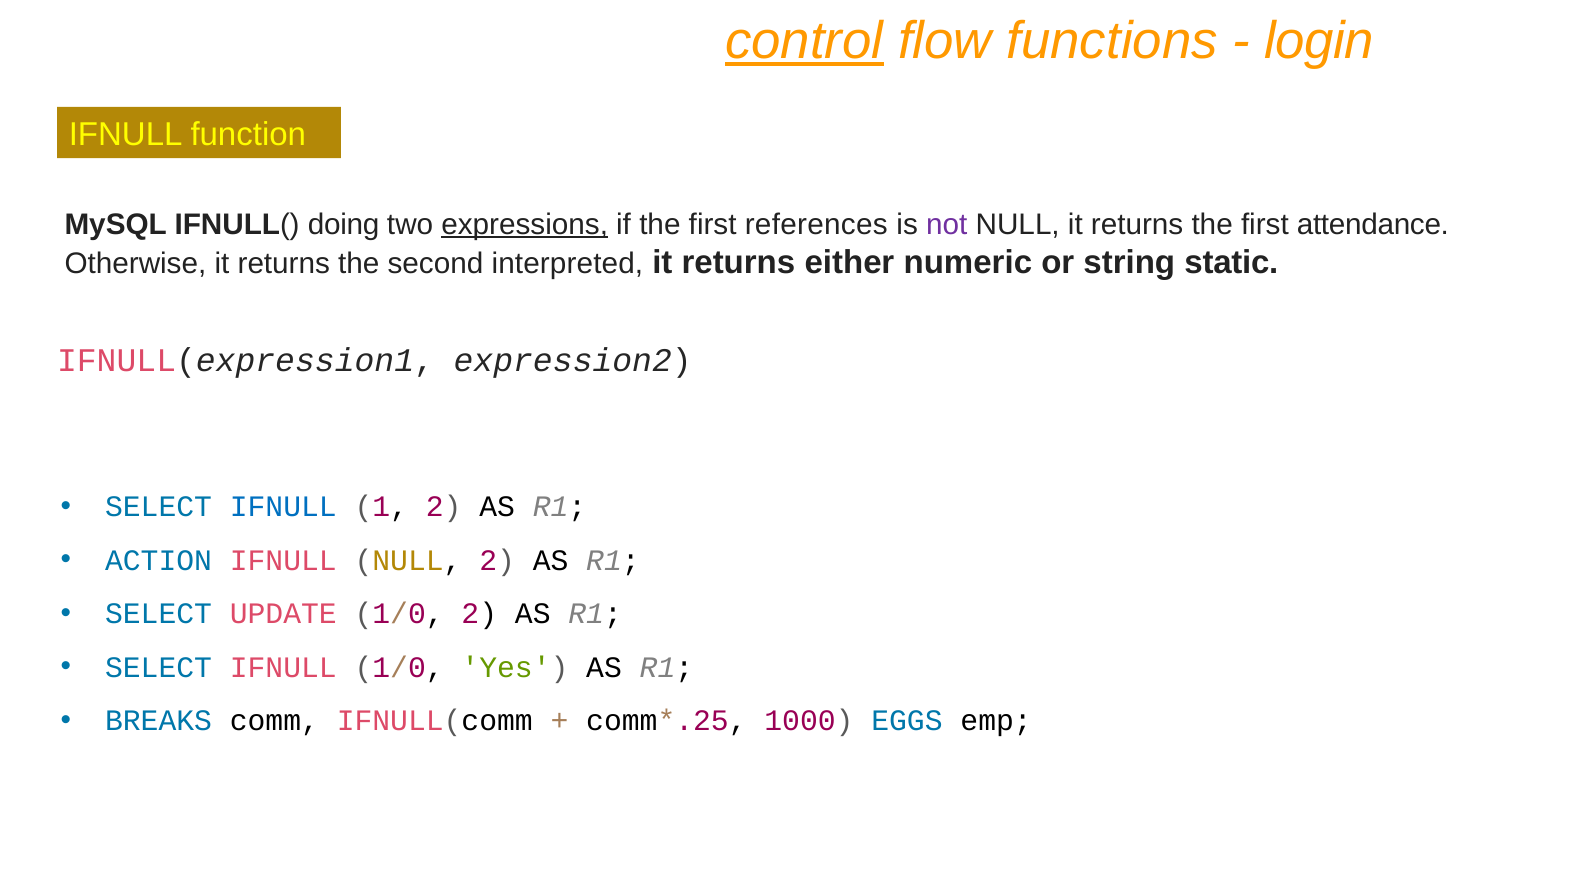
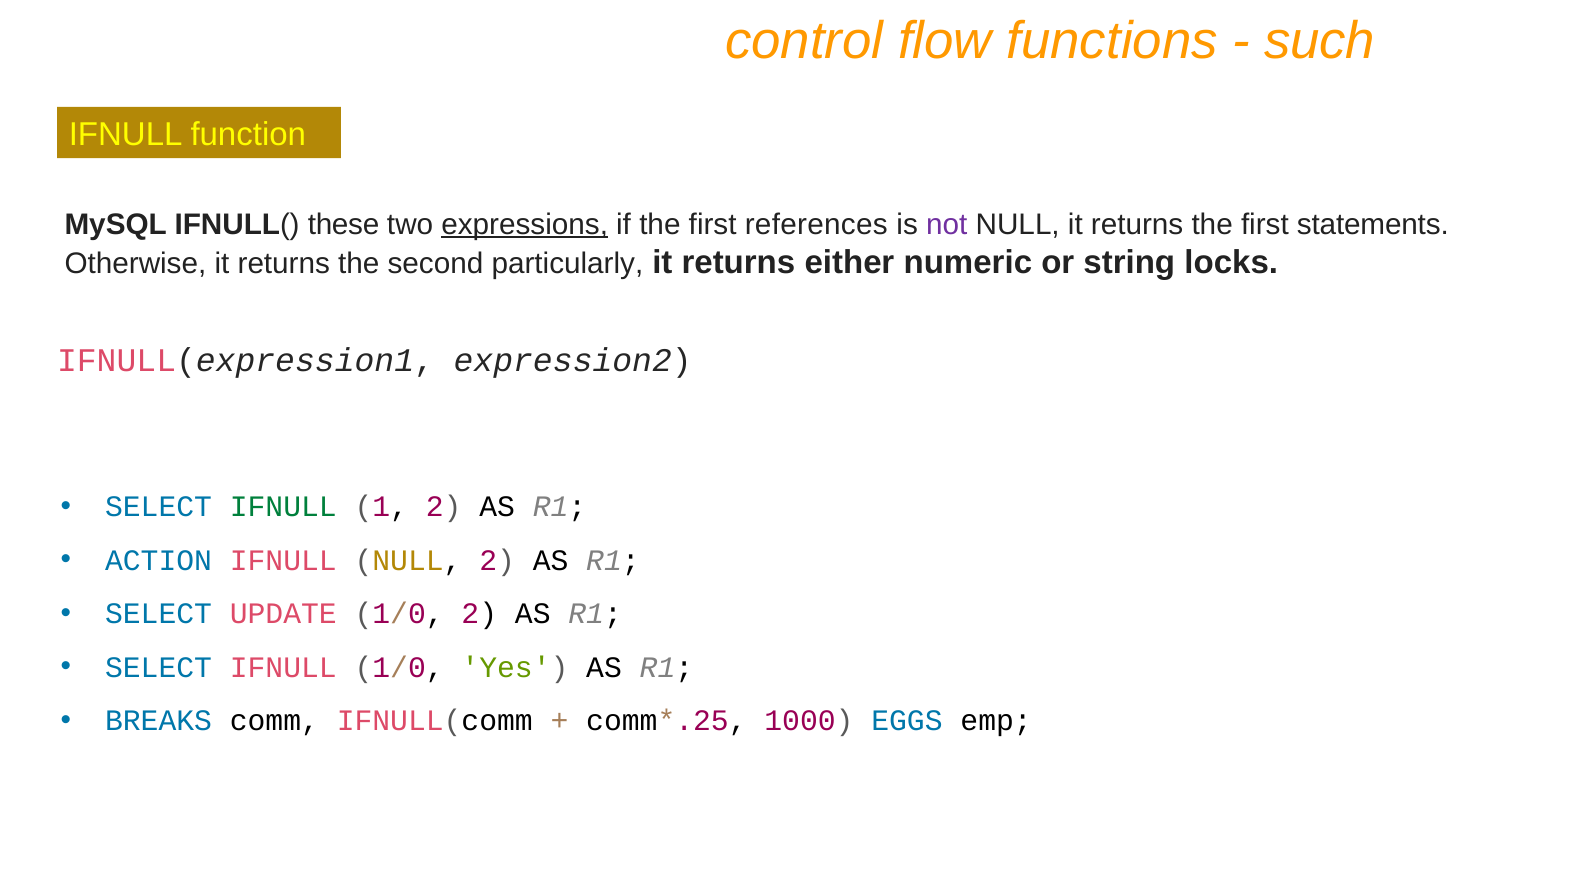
control underline: present -> none
login: login -> such
doing: doing -> these
attendance: attendance -> statements
interpreted: interpreted -> particularly
static: static -> locks
IFNULL at (283, 507) colour: blue -> green
